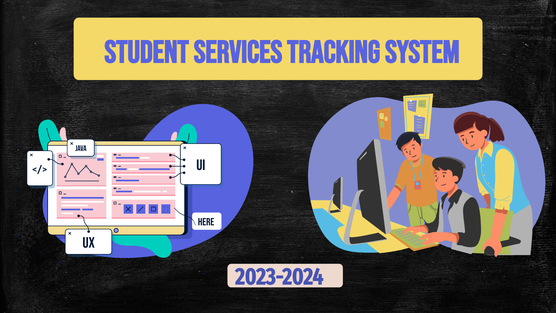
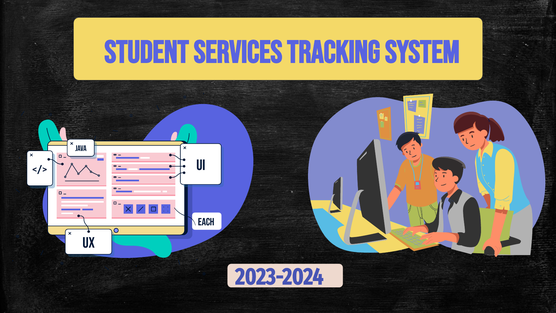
Here: Here -> Each
